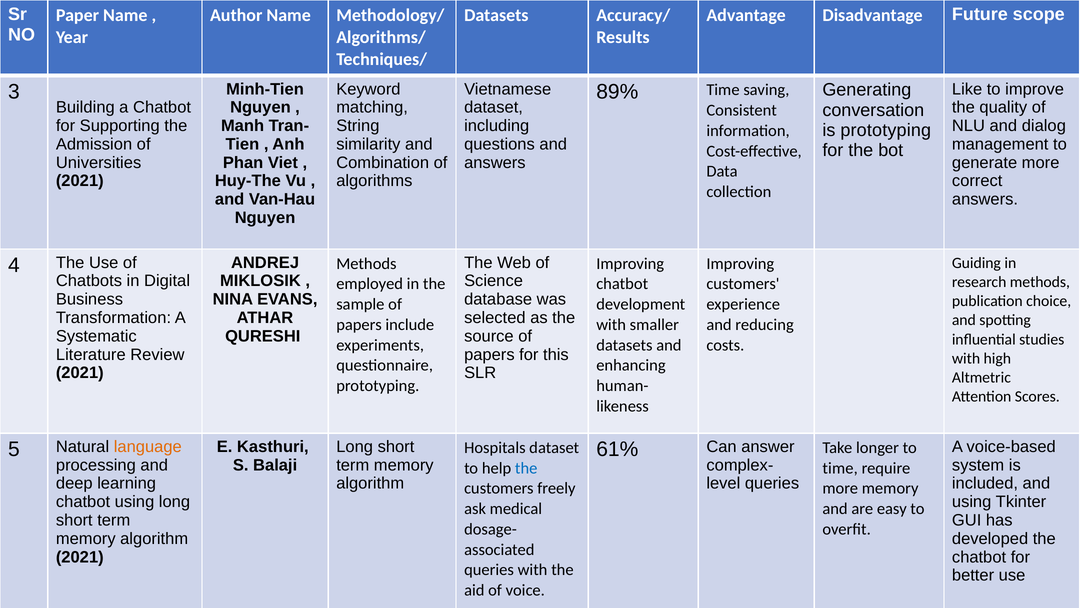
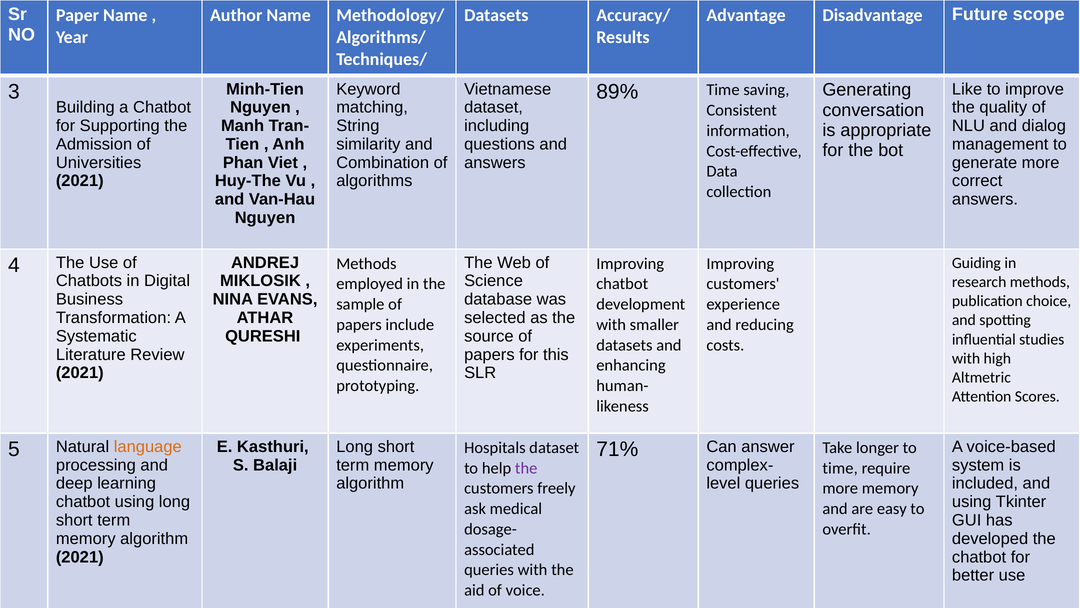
is prototyping: prototyping -> appropriate
61%: 61% -> 71%
the at (526, 468) colour: blue -> purple
